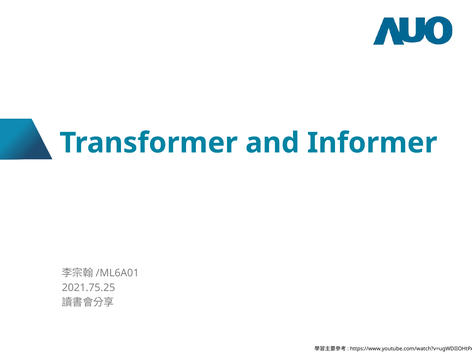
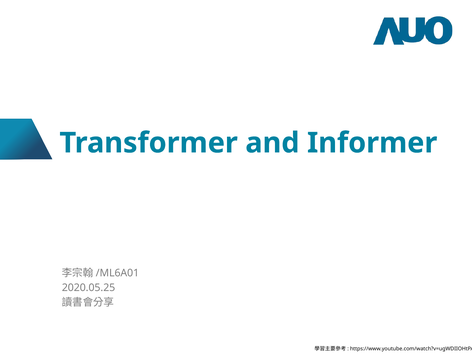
2021.75.25: 2021.75.25 -> 2020.05.25
